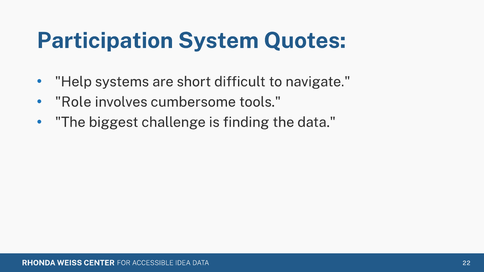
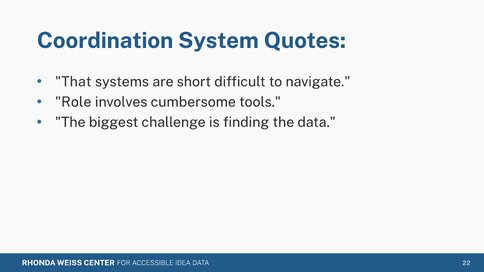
Participation: Participation -> Coordination
Help: Help -> That
